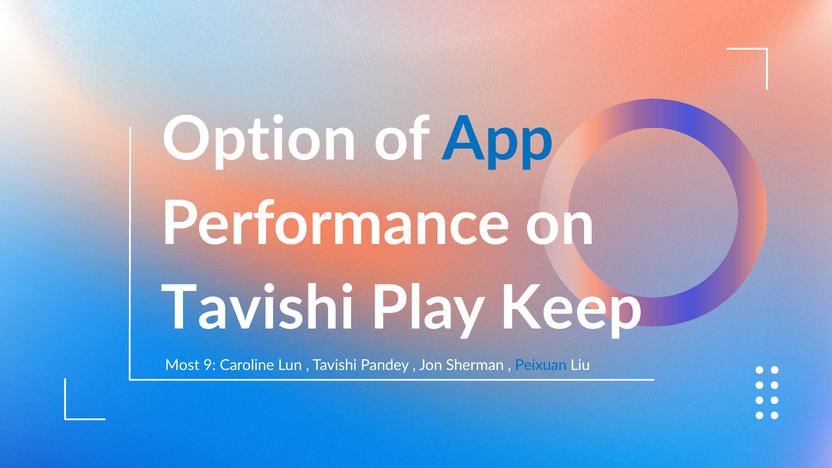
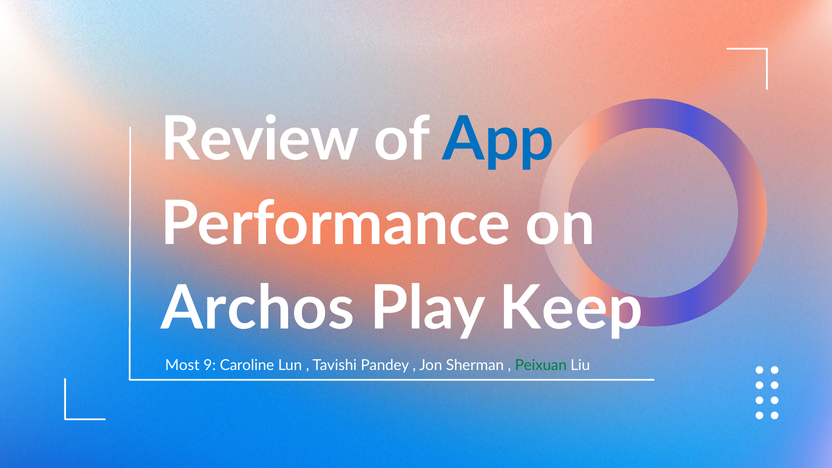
Option: Option -> Review
Tavishi at (258, 309): Tavishi -> Archos
Peixuan colour: blue -> green
